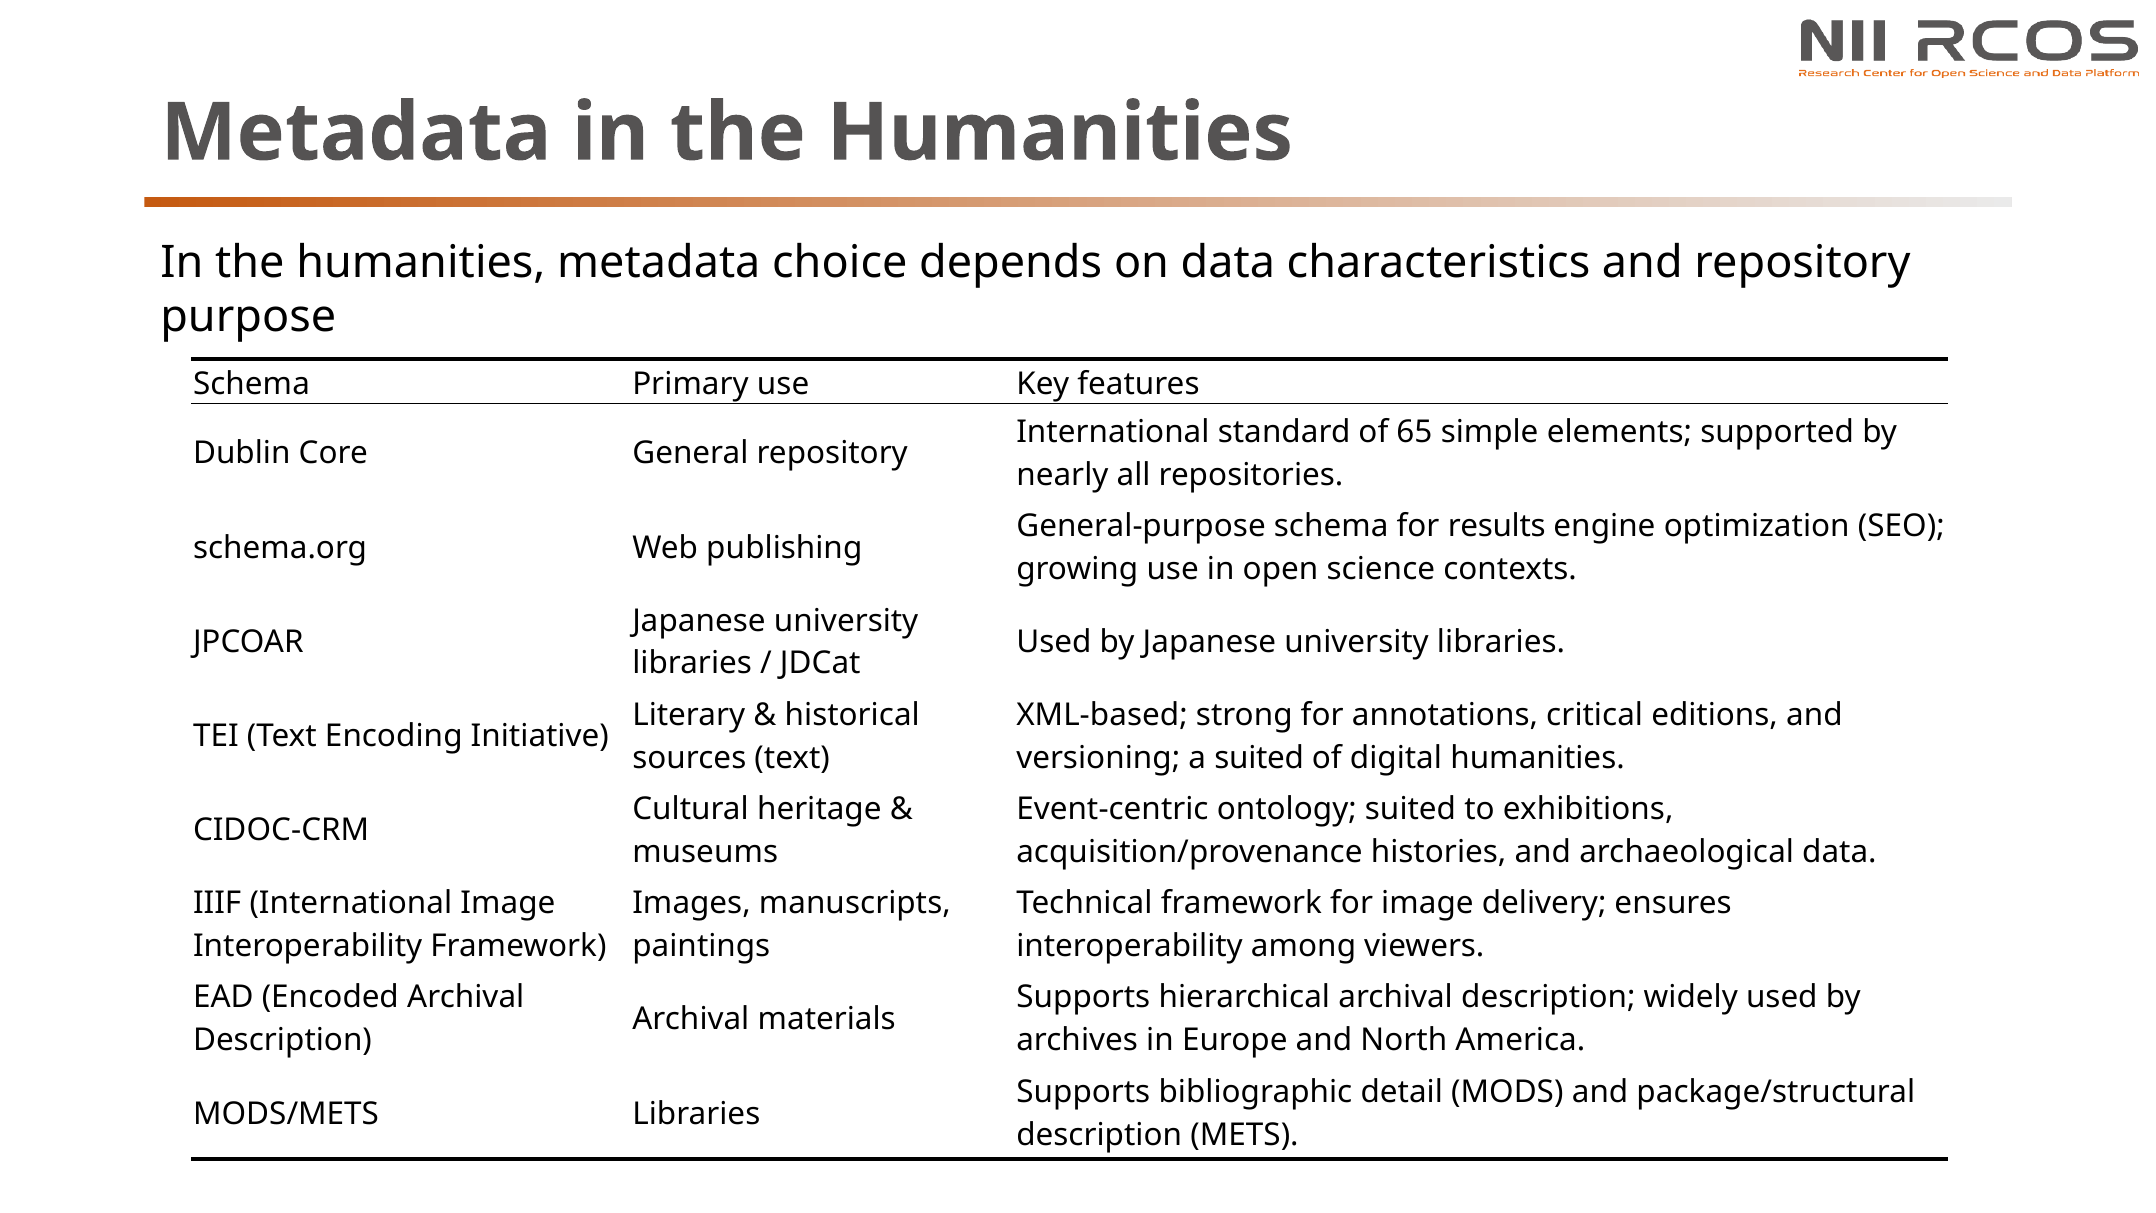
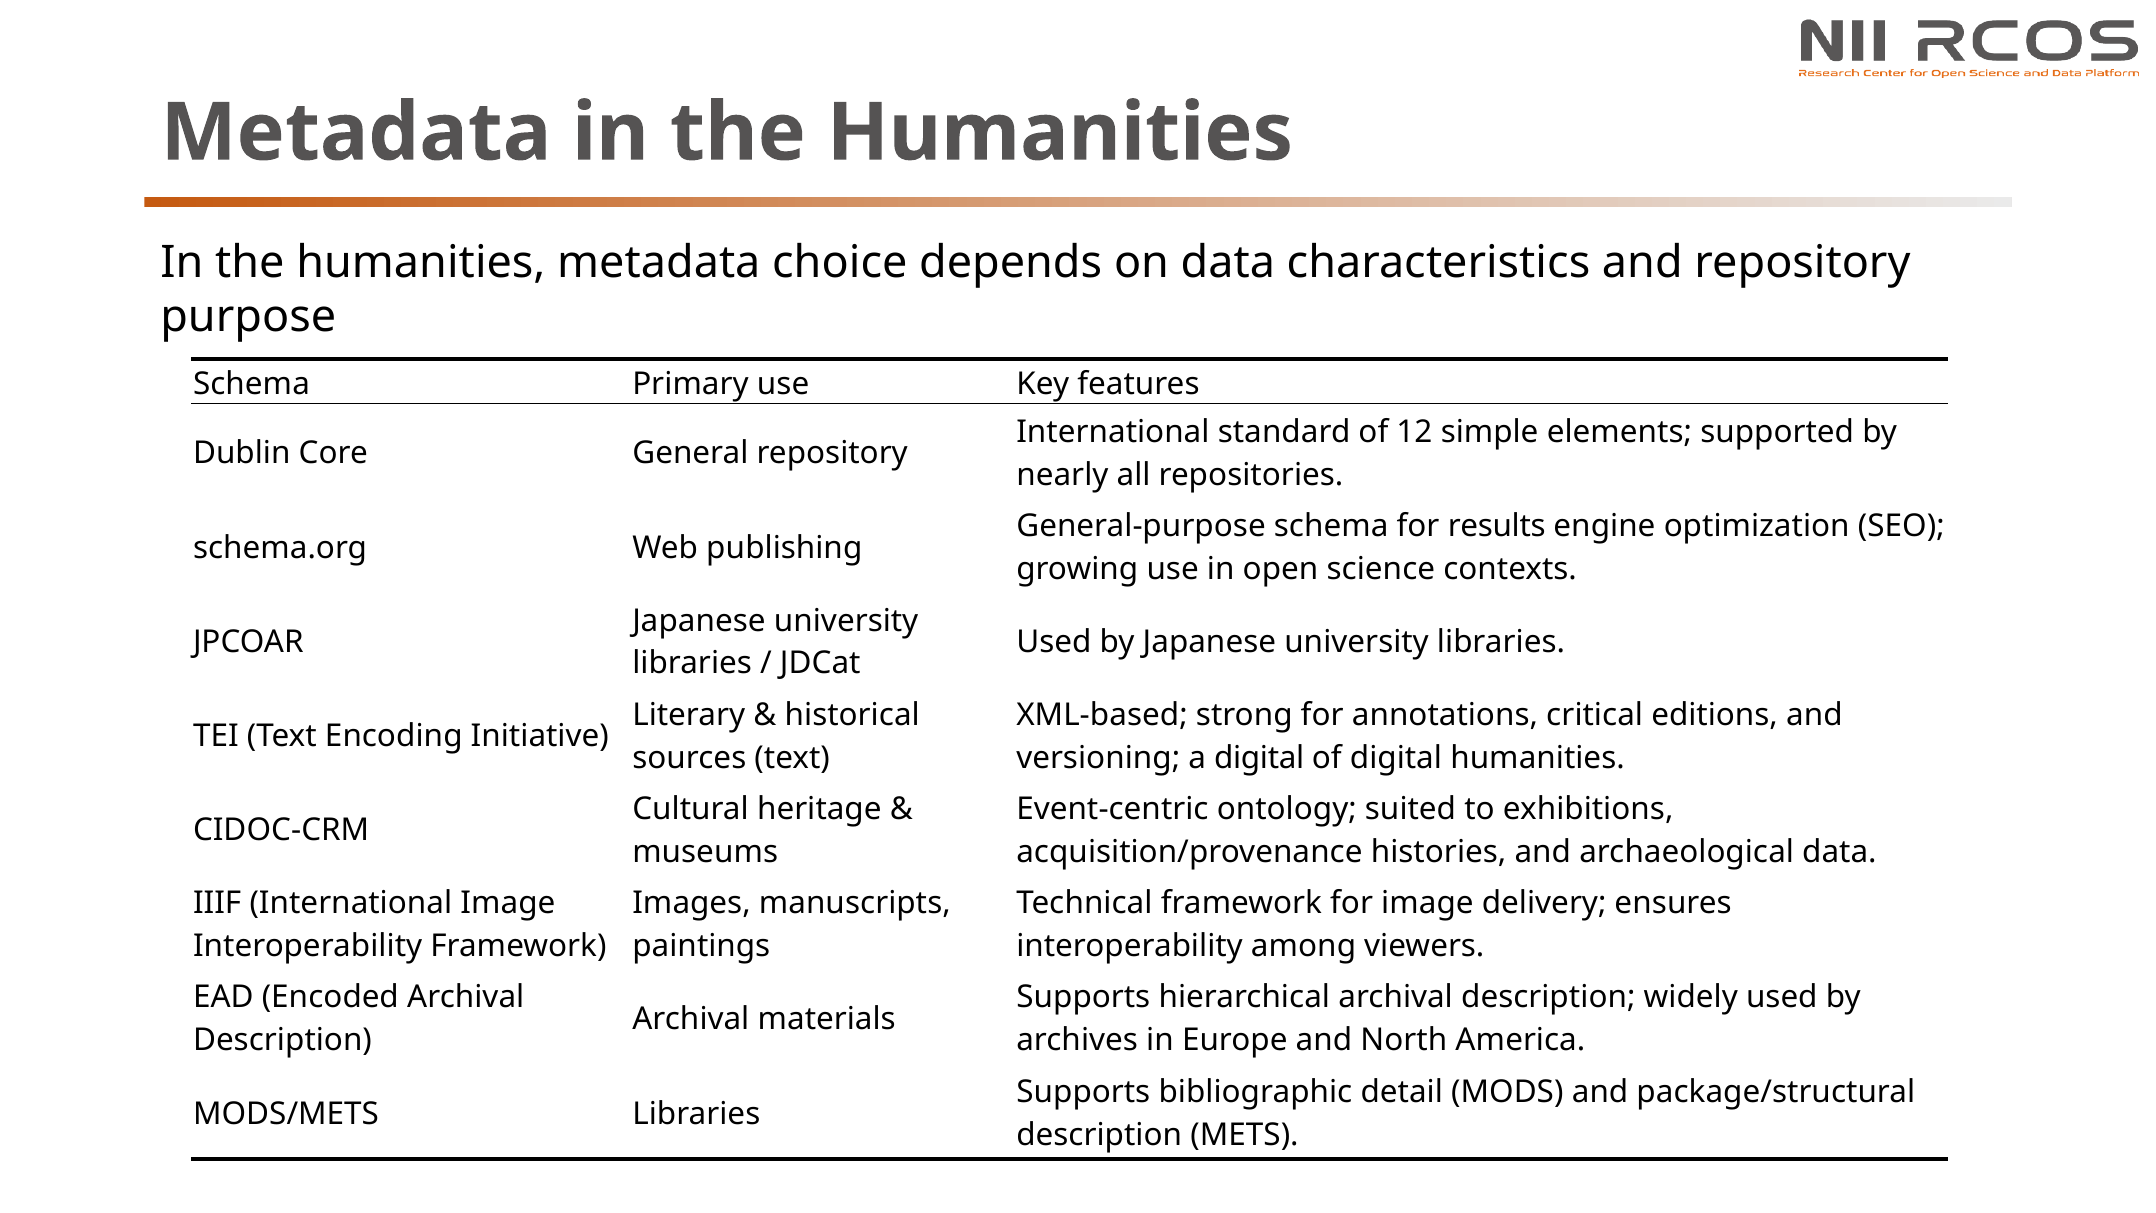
65: 65 -> 12
a suited: suited -> digital
